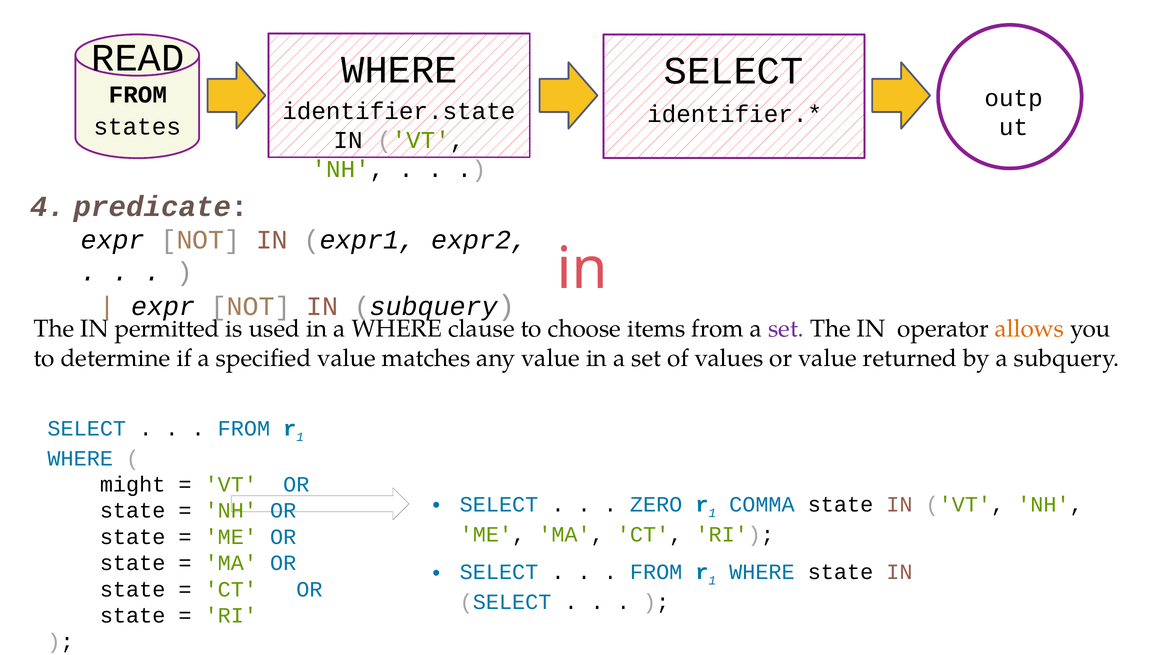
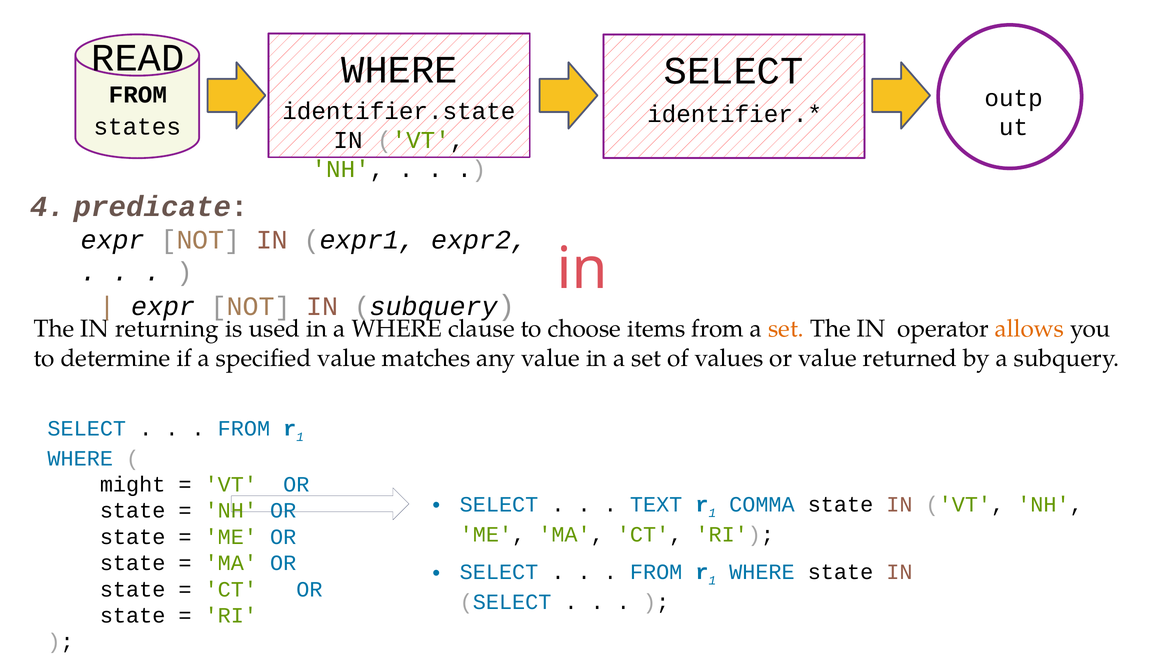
permitted: permitted -> returning
set at (786, 329) colour: purple -> orange
ZERO: ZERO -> TEXT
